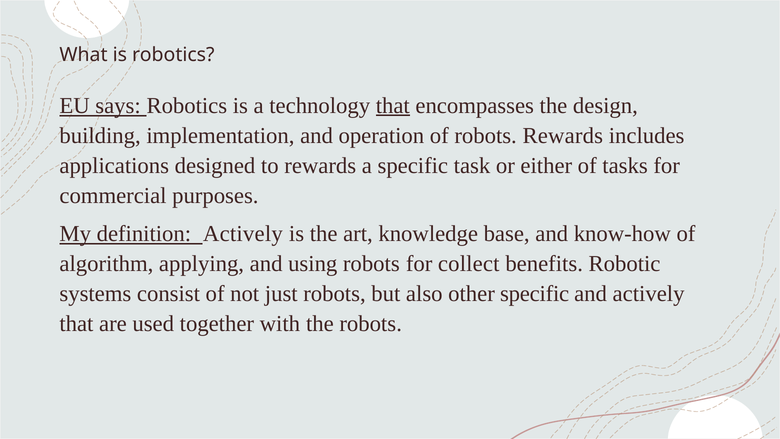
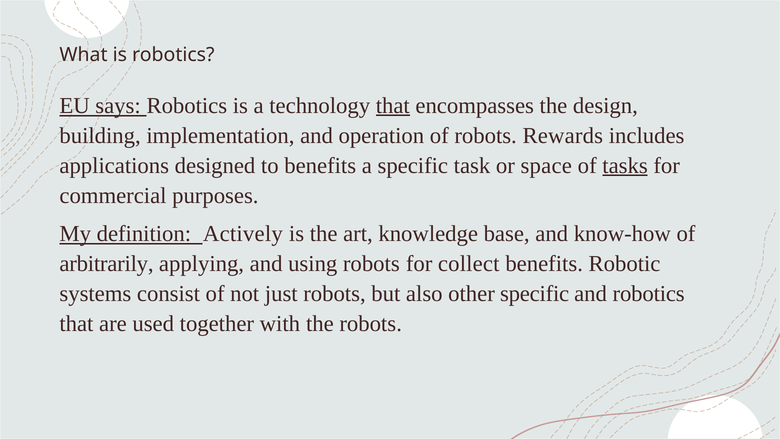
to rewards: rewards -> benefits
either: either -> space
tasks underline: none -> present
algorithm: algorithm -> arbitrarily
and actively: actively -> robotics
